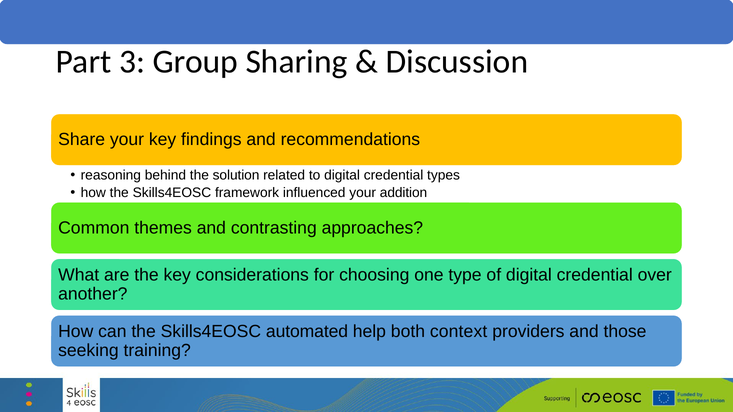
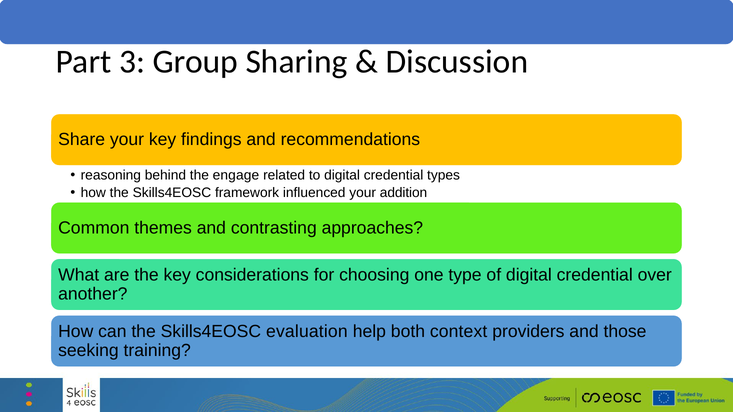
solution: solution -> engage
automated: automated -> evaluation
